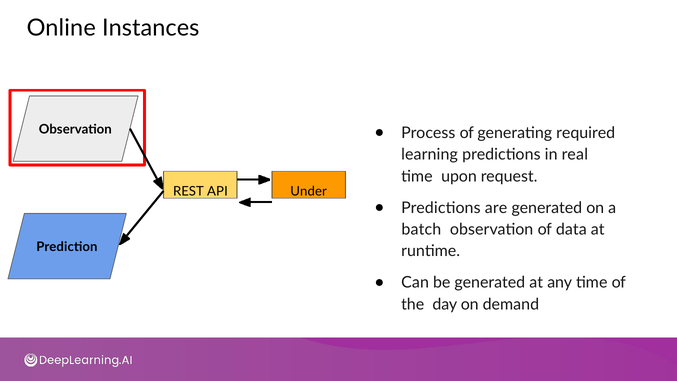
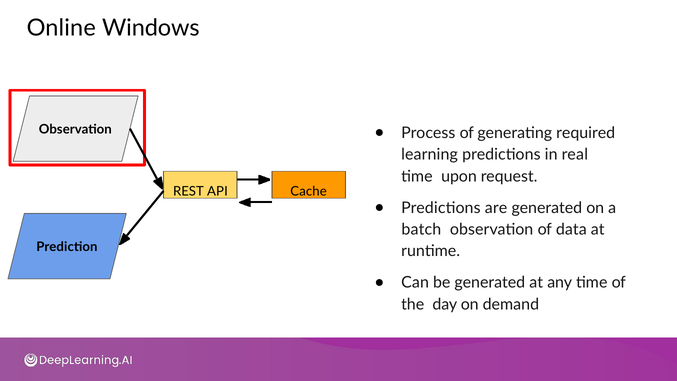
Instances: Instances -> Windows
Under: Under -> Cache
